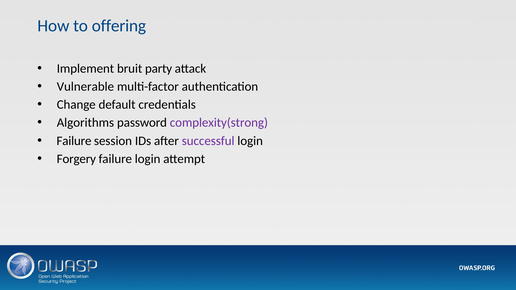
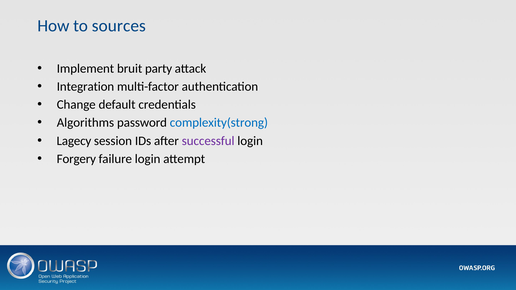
offering: offering -> sources
Vulnerable: Vulnerable -> Integration
complexity(strong colour: purple -> blue
Failure at (74, 141): Failure -> Lagecy
